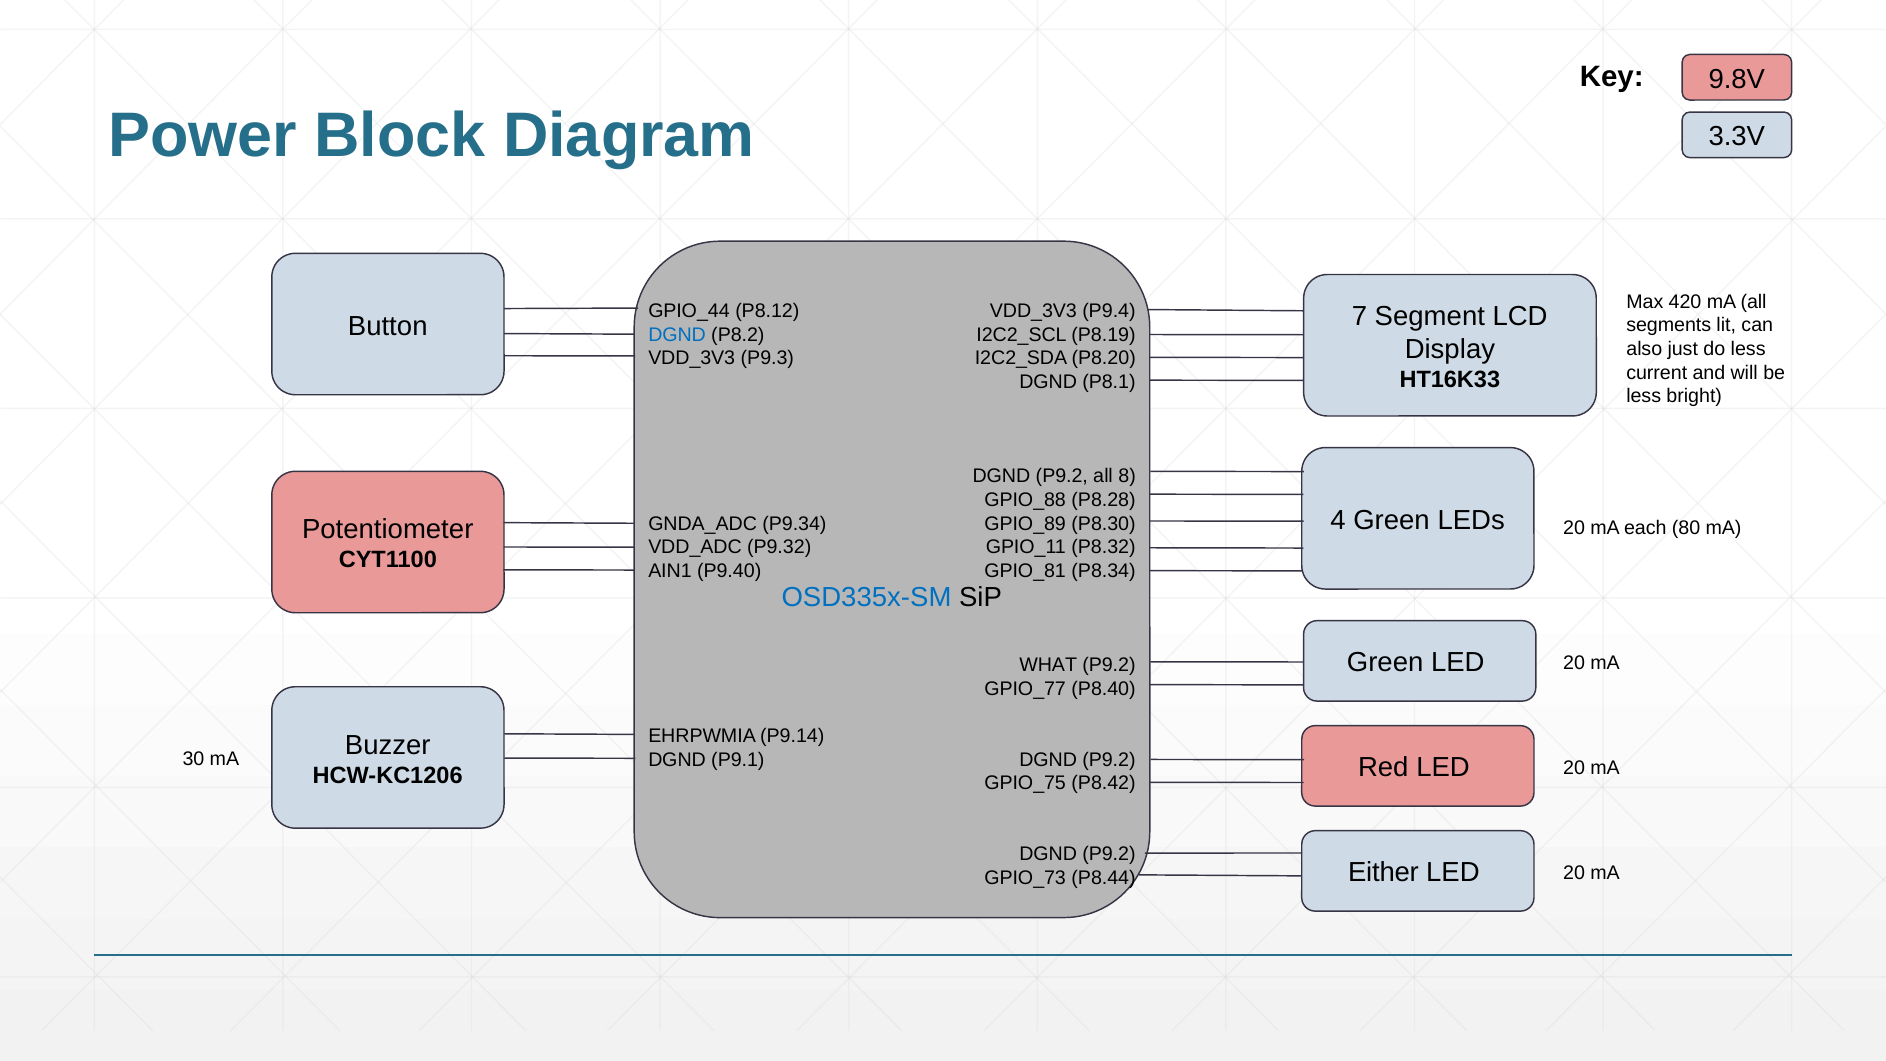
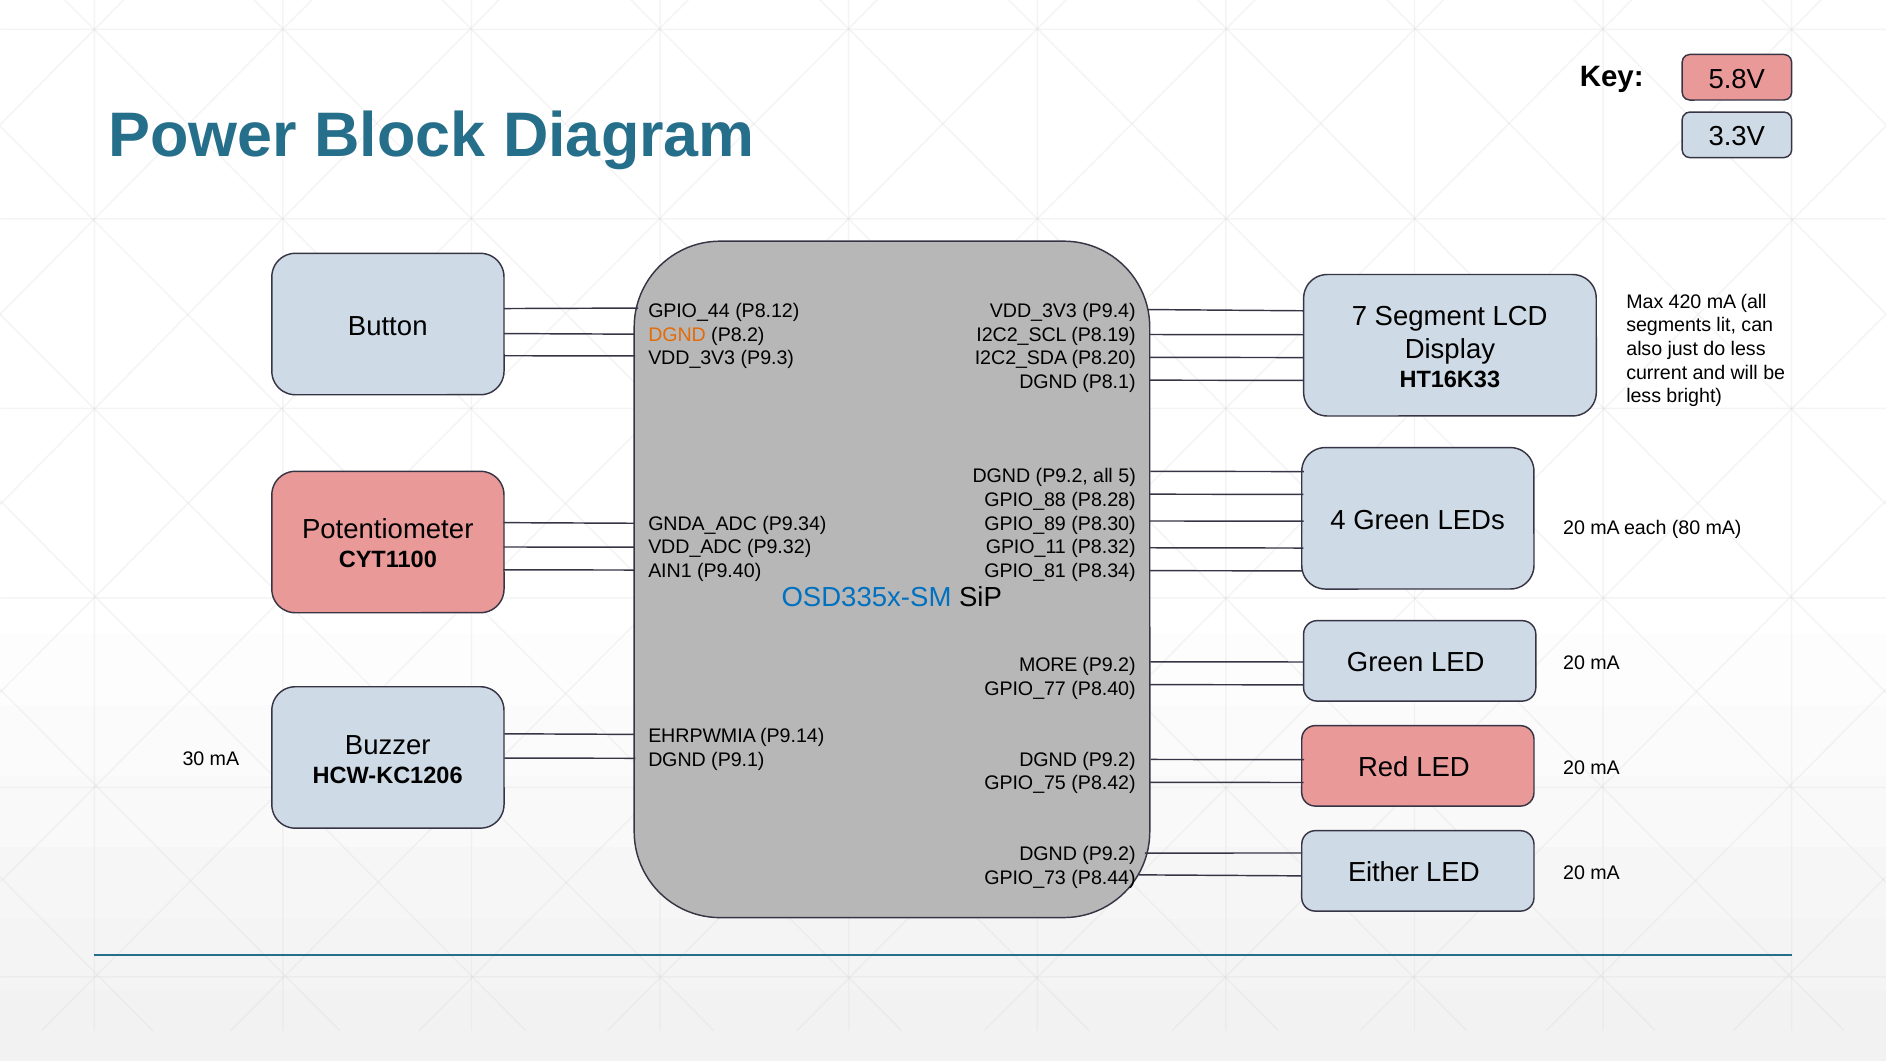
9.8V: 9.8V -> 5.8V
DGND at (677, 335) colour: blue -> orange
8: 8 -> 5
WHAT: WHAT -> MORE
